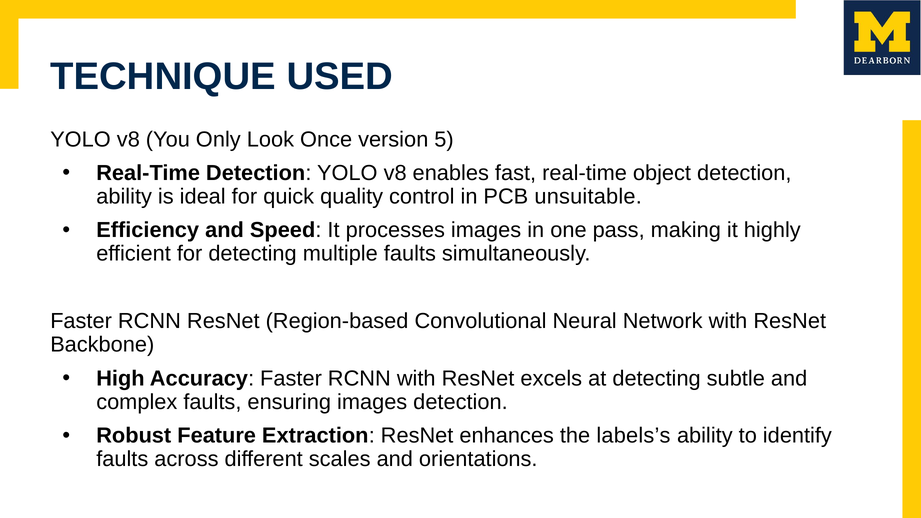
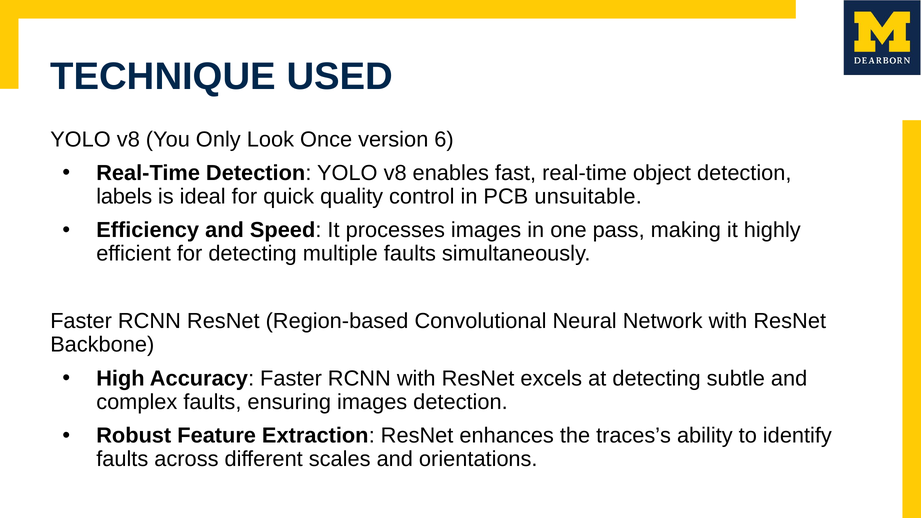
5: 5 -> 6
ability at (124, 197): ability -> labels
labels’s: labels’s -> traces’s
